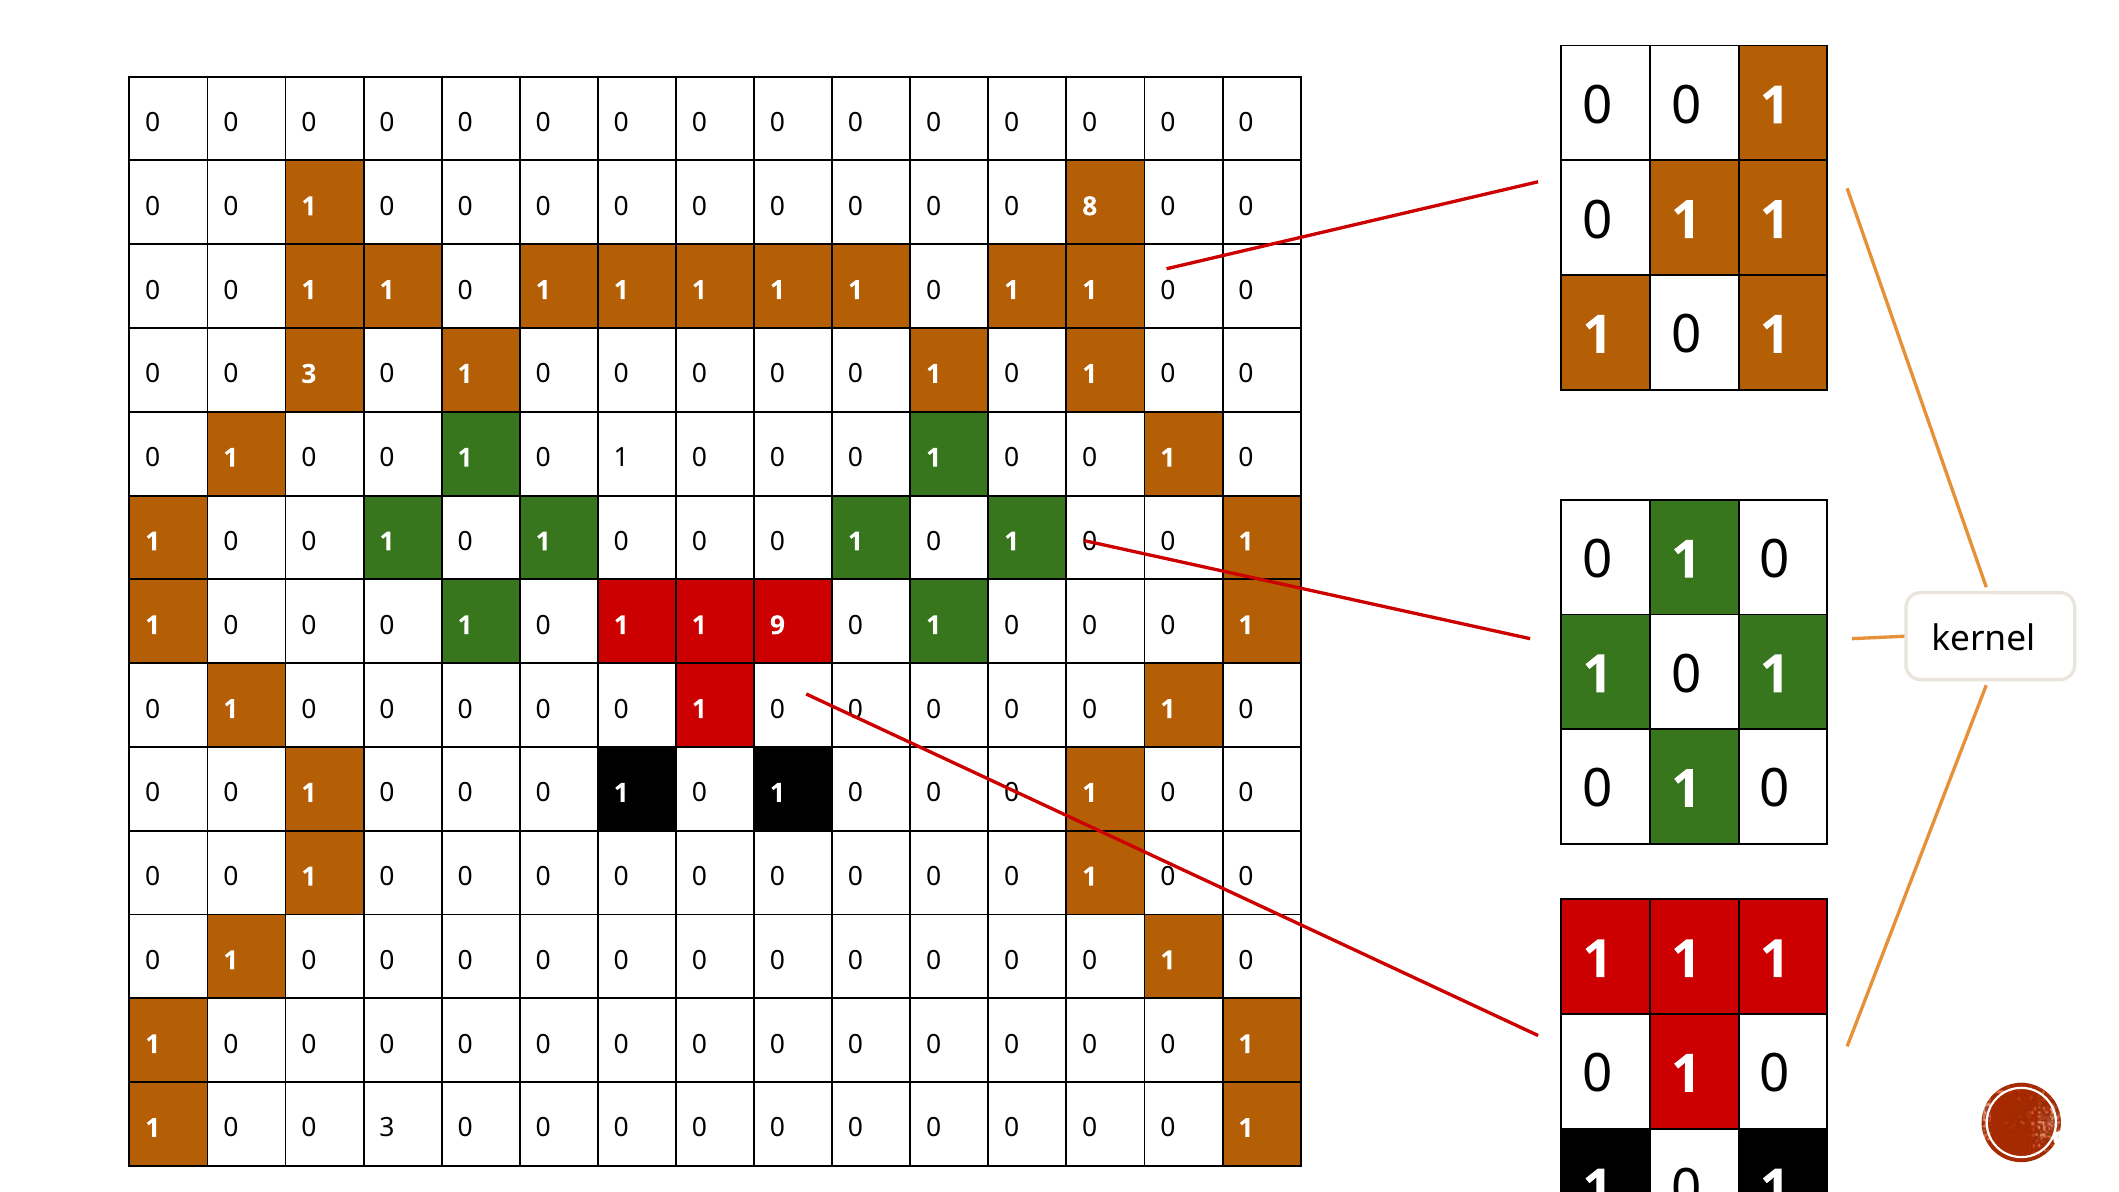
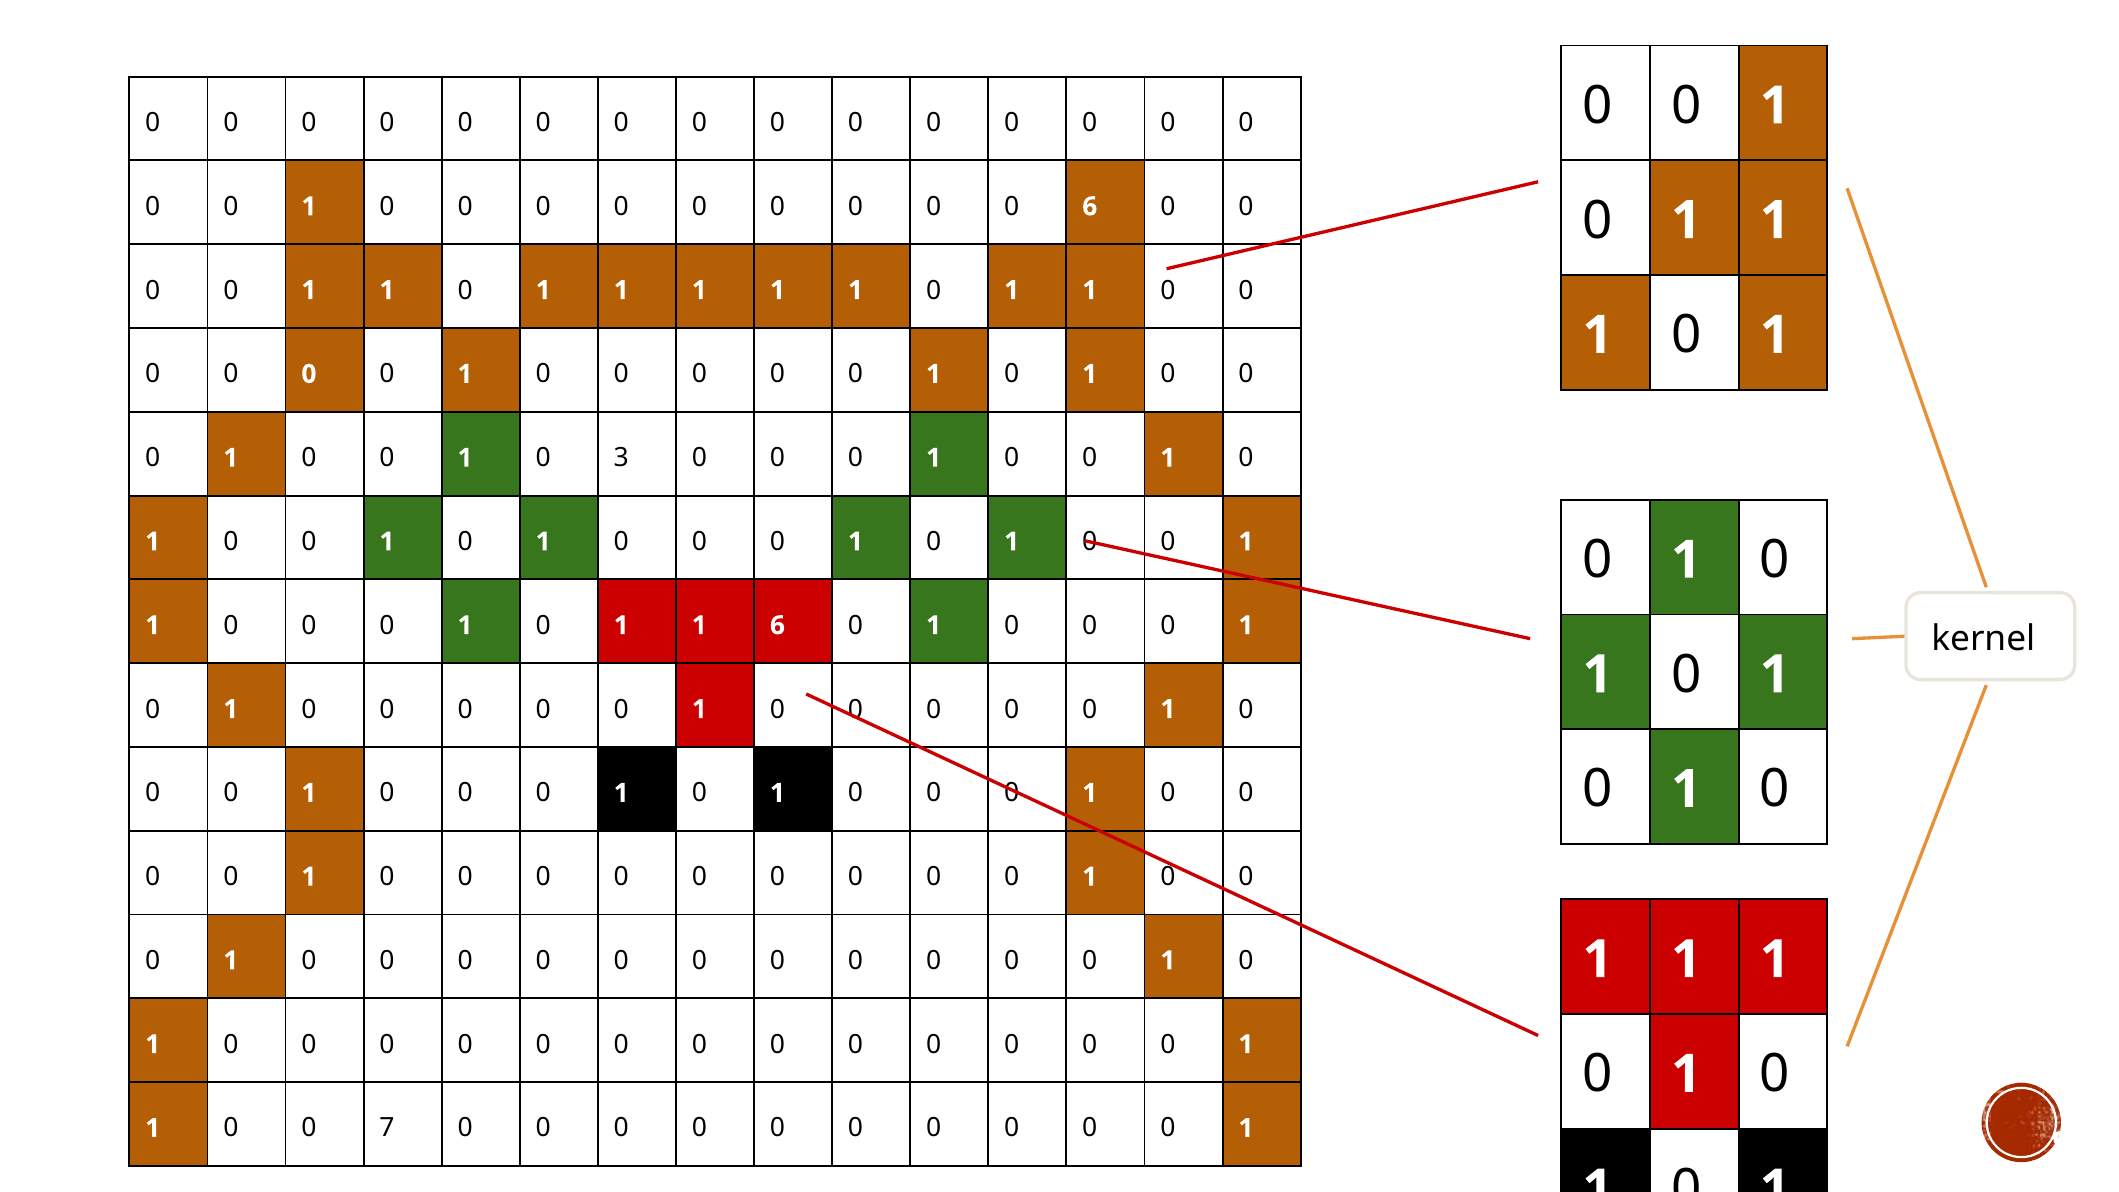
0 8: 8 -> 6
3 at (309, 374): 3 -> 0
1 at (621, 458): 1 -> 3
1 9: 9 -> 6
1 0 0 3: 3 -> 7
